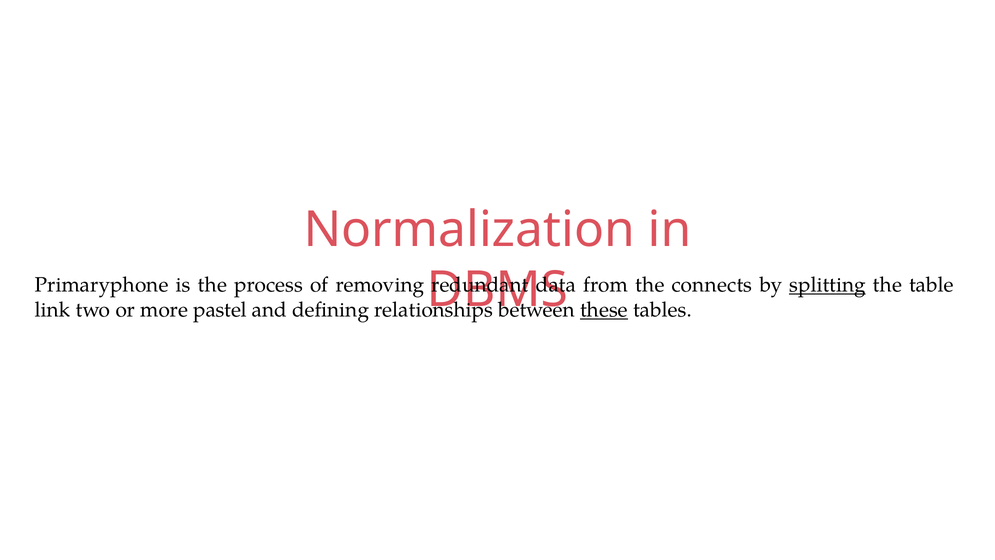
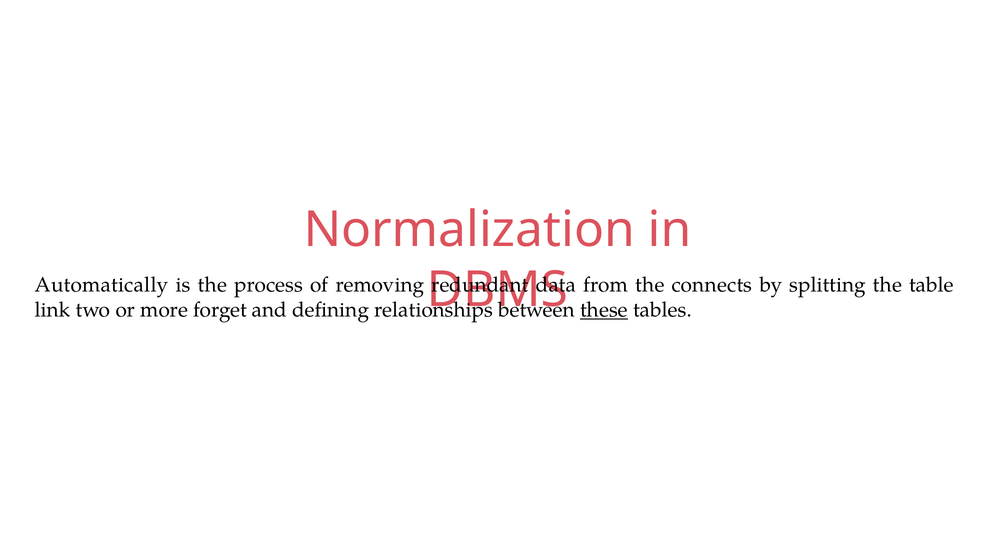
Primaryphone: Primaryphone -> Automatically
splitting underline: present -> none
pastel: pastel -> forget
